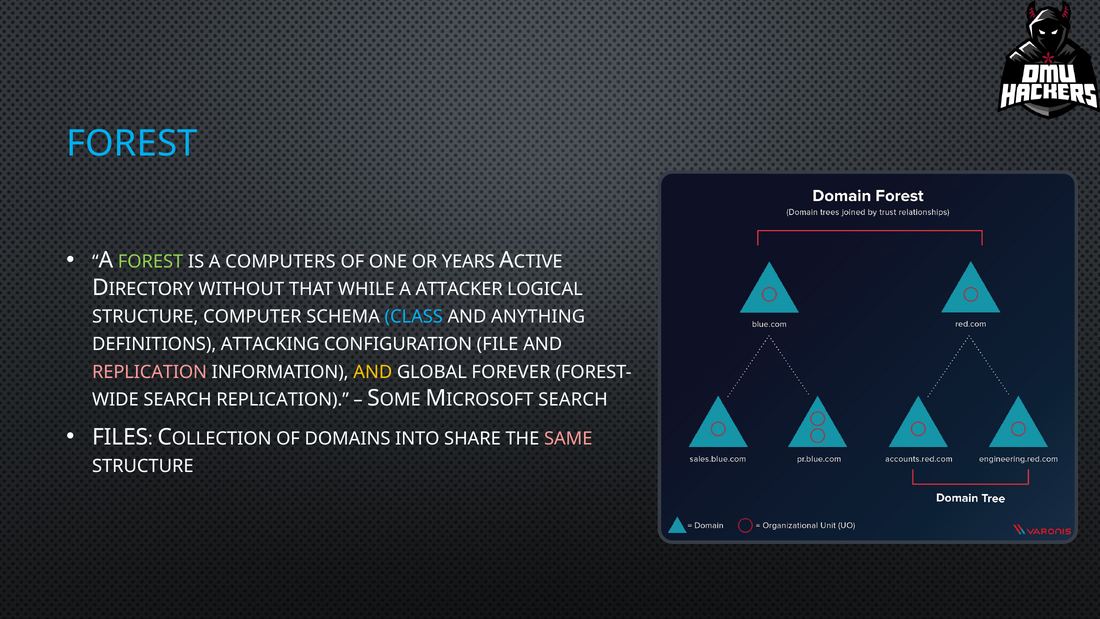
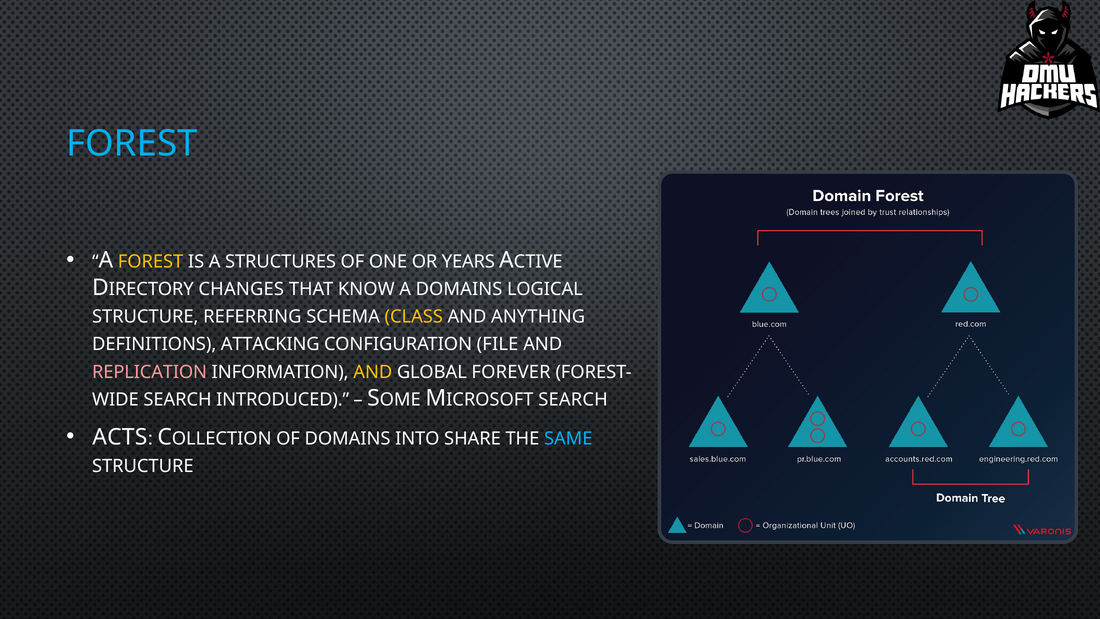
FOREST at (151, 262) colour: light green -> yellow
COMPUTERS: COMPUTERS -> STRUCTURES
WITHOUT: WITHOUT -> CHANGES
WHILE: WHILE -> KNOW
A ATTACKER: ATTACKER -> DOMAINS
COMPUTER: COMPUTER -> REFERRING
CLASS colour: light blue -> yellow
SEARCH REPLICATION: REPLICATION -> INTRODUCED
FILES: FILES -> ACTS
SAME colour: pink -> light blue
